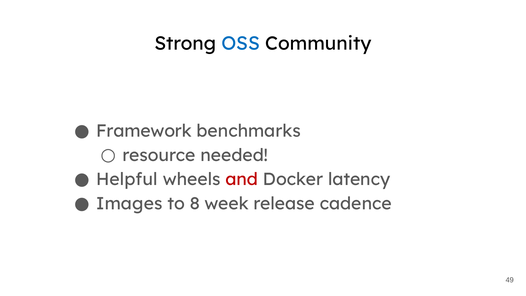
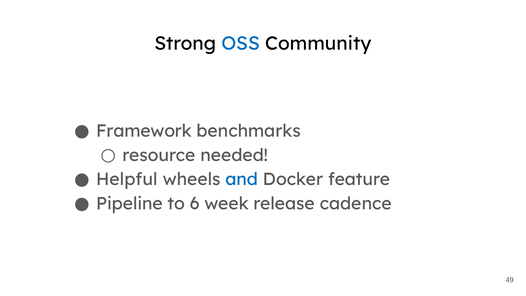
and colour: red -> blue
latency: latency -> feature
Images: Images -> Pipeline
8: 8 -> 6
